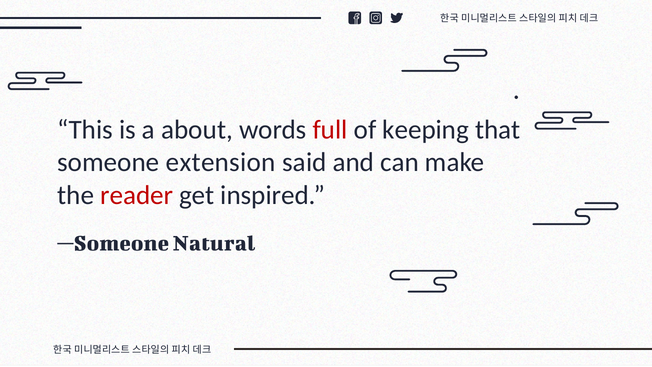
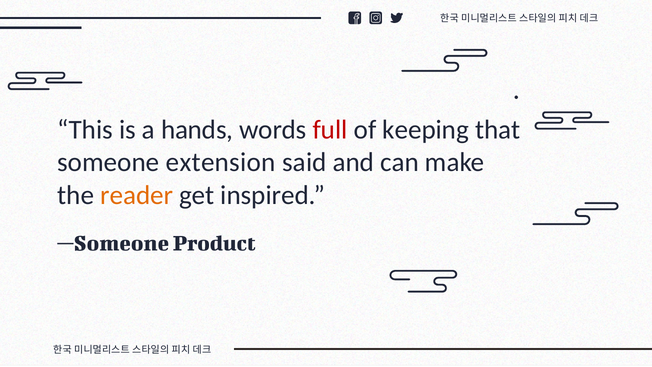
about: about -> hands
reader colour: red -> orange
Natural: Natural -> Product
